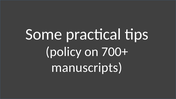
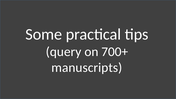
policy: policy -> query
